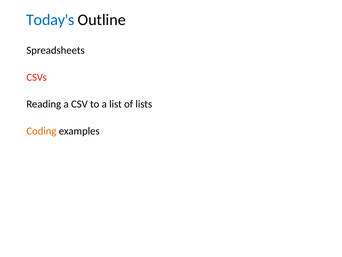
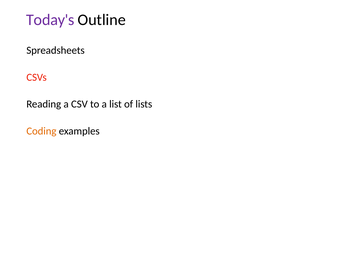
Today's colour: blue -> purple
